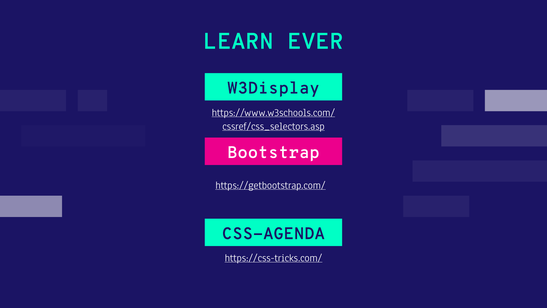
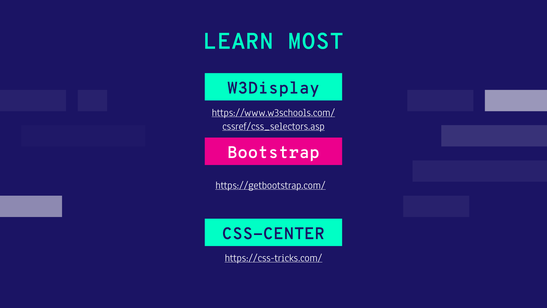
EVER: EVER -> MOST
CSS-AGENDA: CSS-AGENDA -> CSS-CENTER
